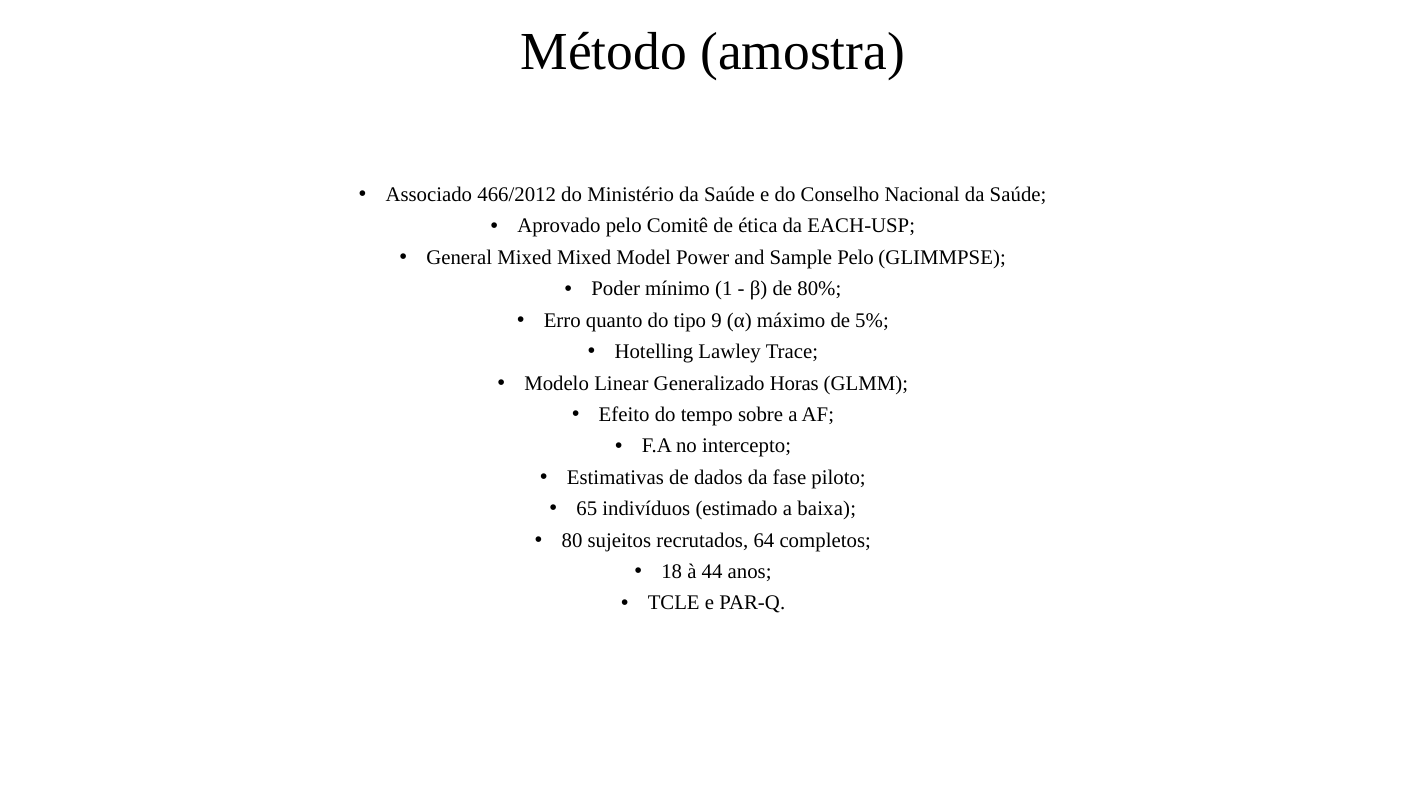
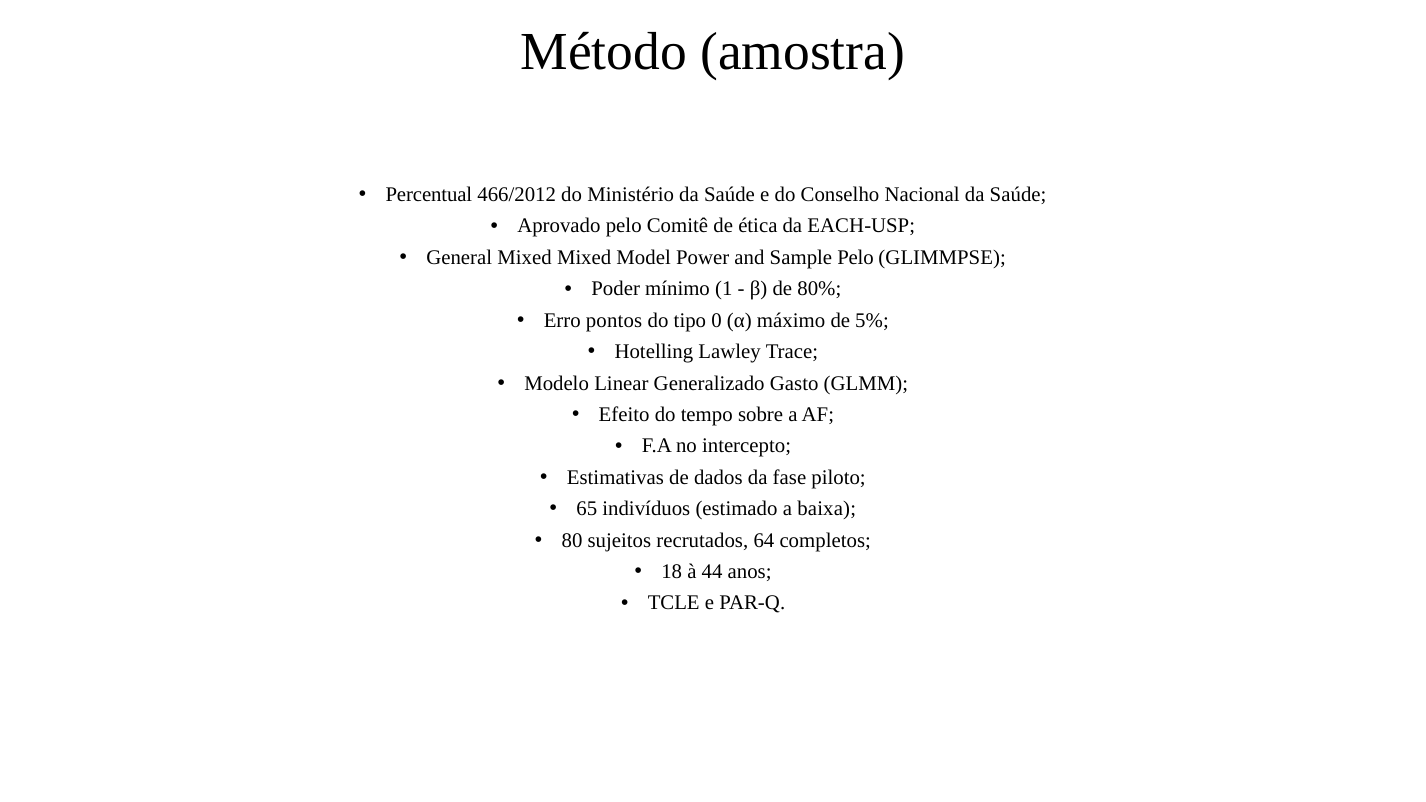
Associado: Associado -> Percentual
quanto: quanto -> pontos
9: 9 -> 0
Horas: Horas -> Gasto
